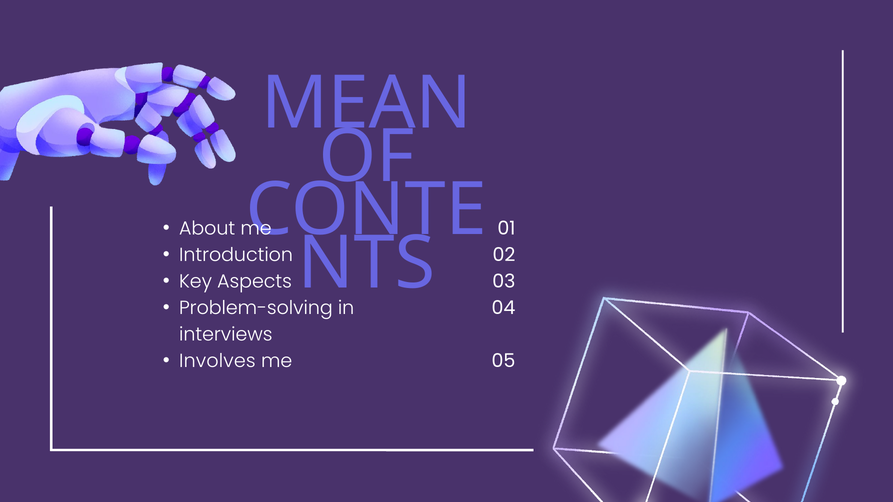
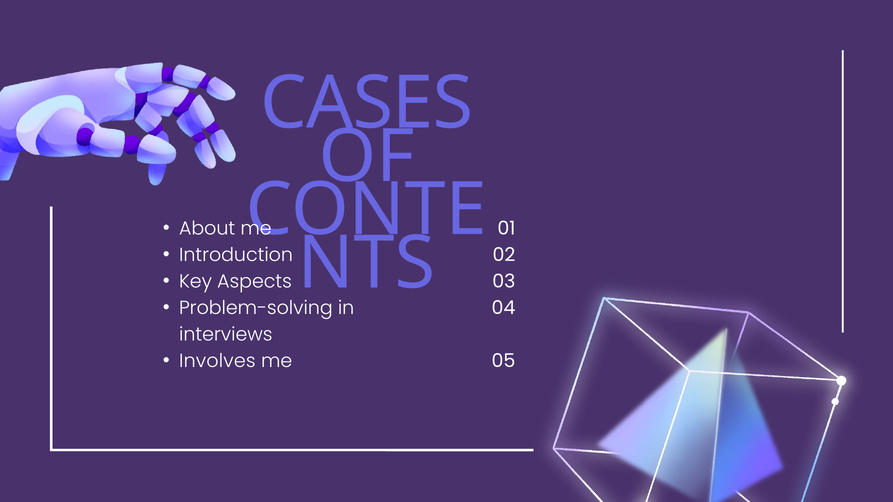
MEAN: MEAN -> CASES
